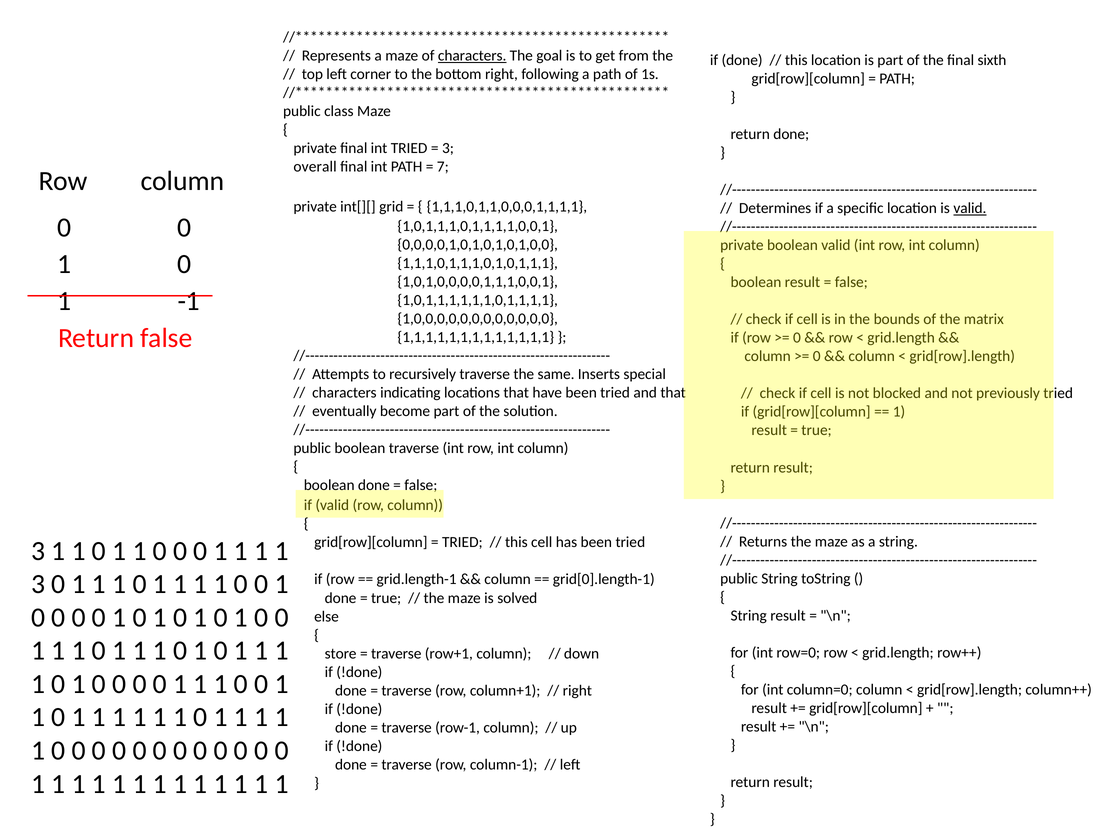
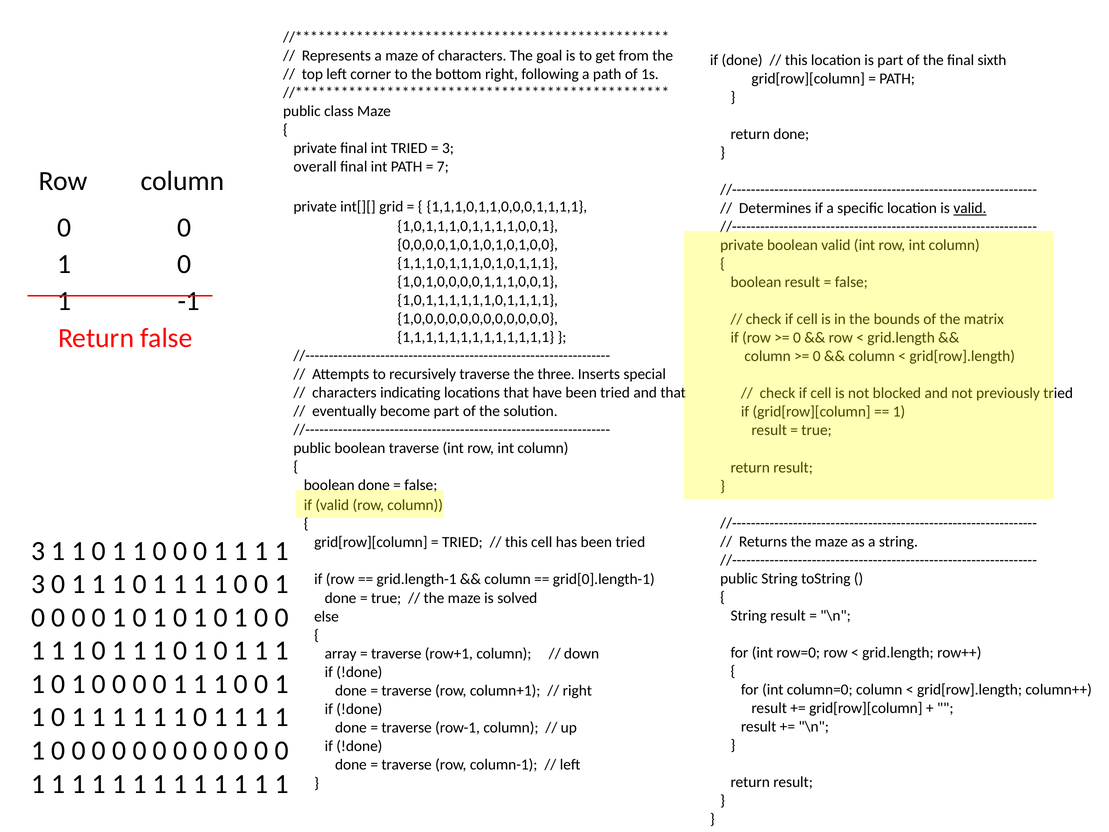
characters at (472, 56) underline: present -> none
same: same -> three
store: store -> array
